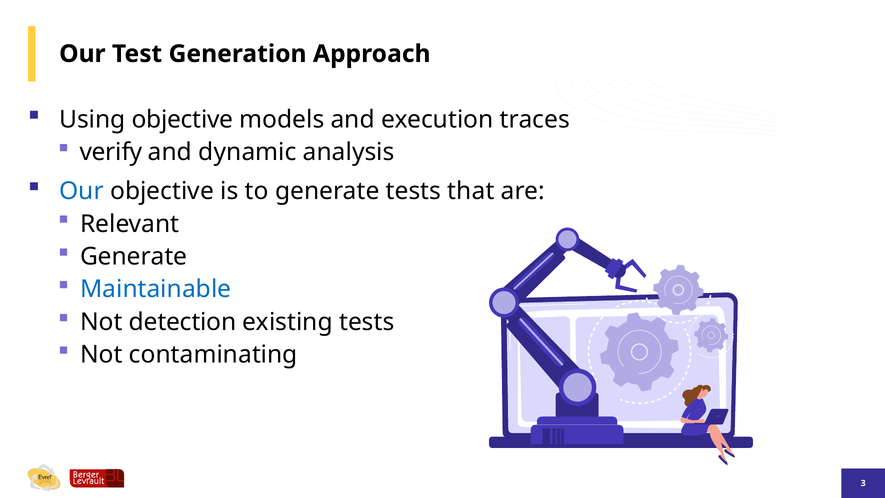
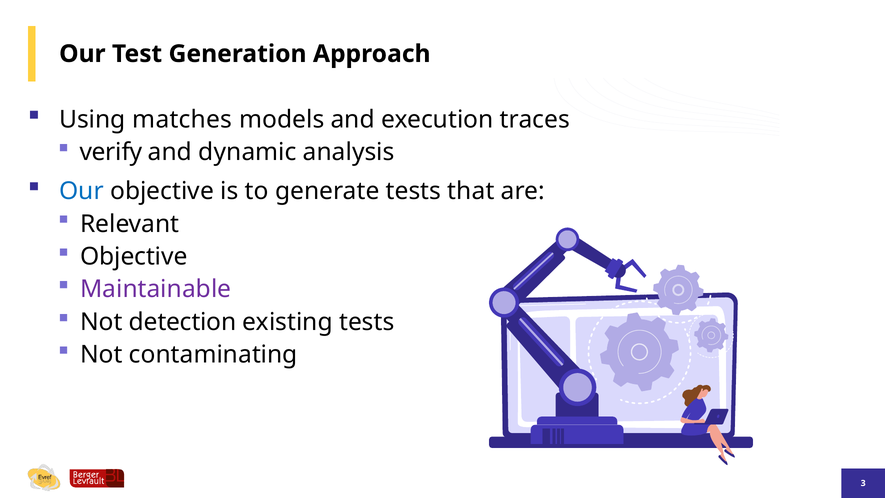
Using objective: objective -> matches
Generate at (134, 257): Generate -> Objective
Maintainable colour: blue -> purple
